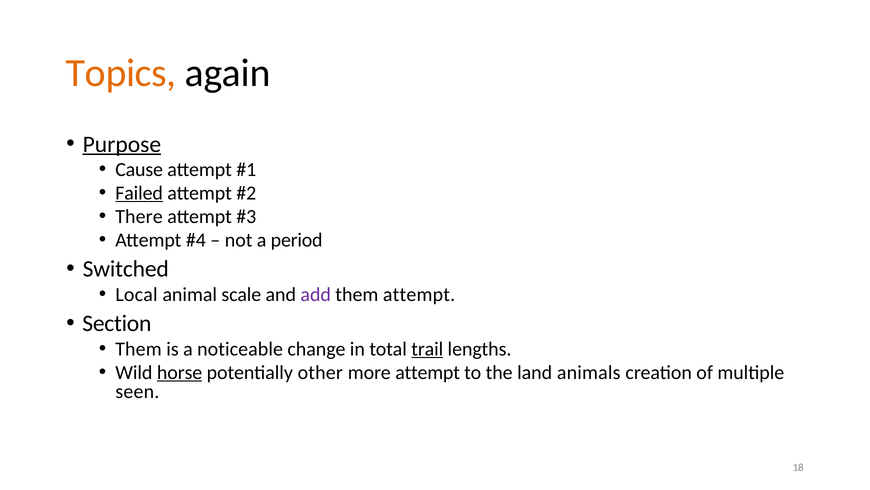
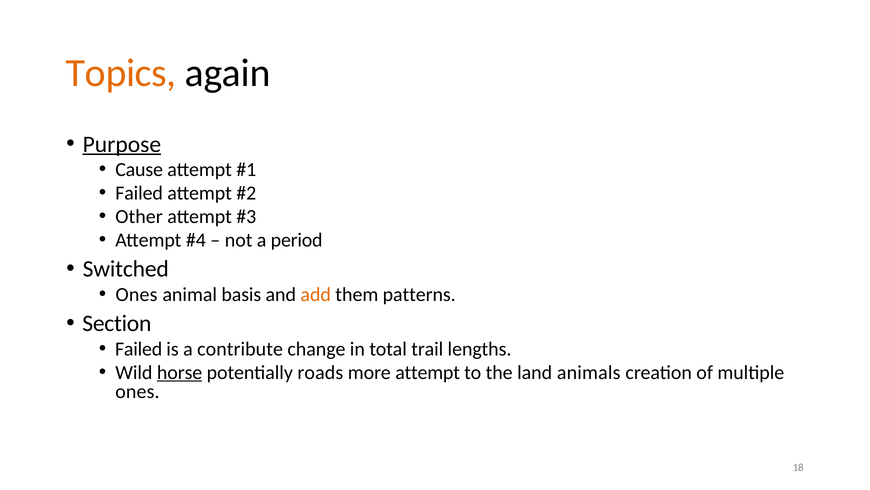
Failed at (139, 193) underline: present -> none
There: There -> Other
Local at (137, 294): Local -> Ones
scale: scale -> basis
add colour: purple -> orange
them attempt: attempt -> patterns
Them at (138, 349): Them -> Failed
noticeable: noticeable -> contribute
trail underline: present -> none
other: other -> roads
seen at (137, 391): seen -> ones
